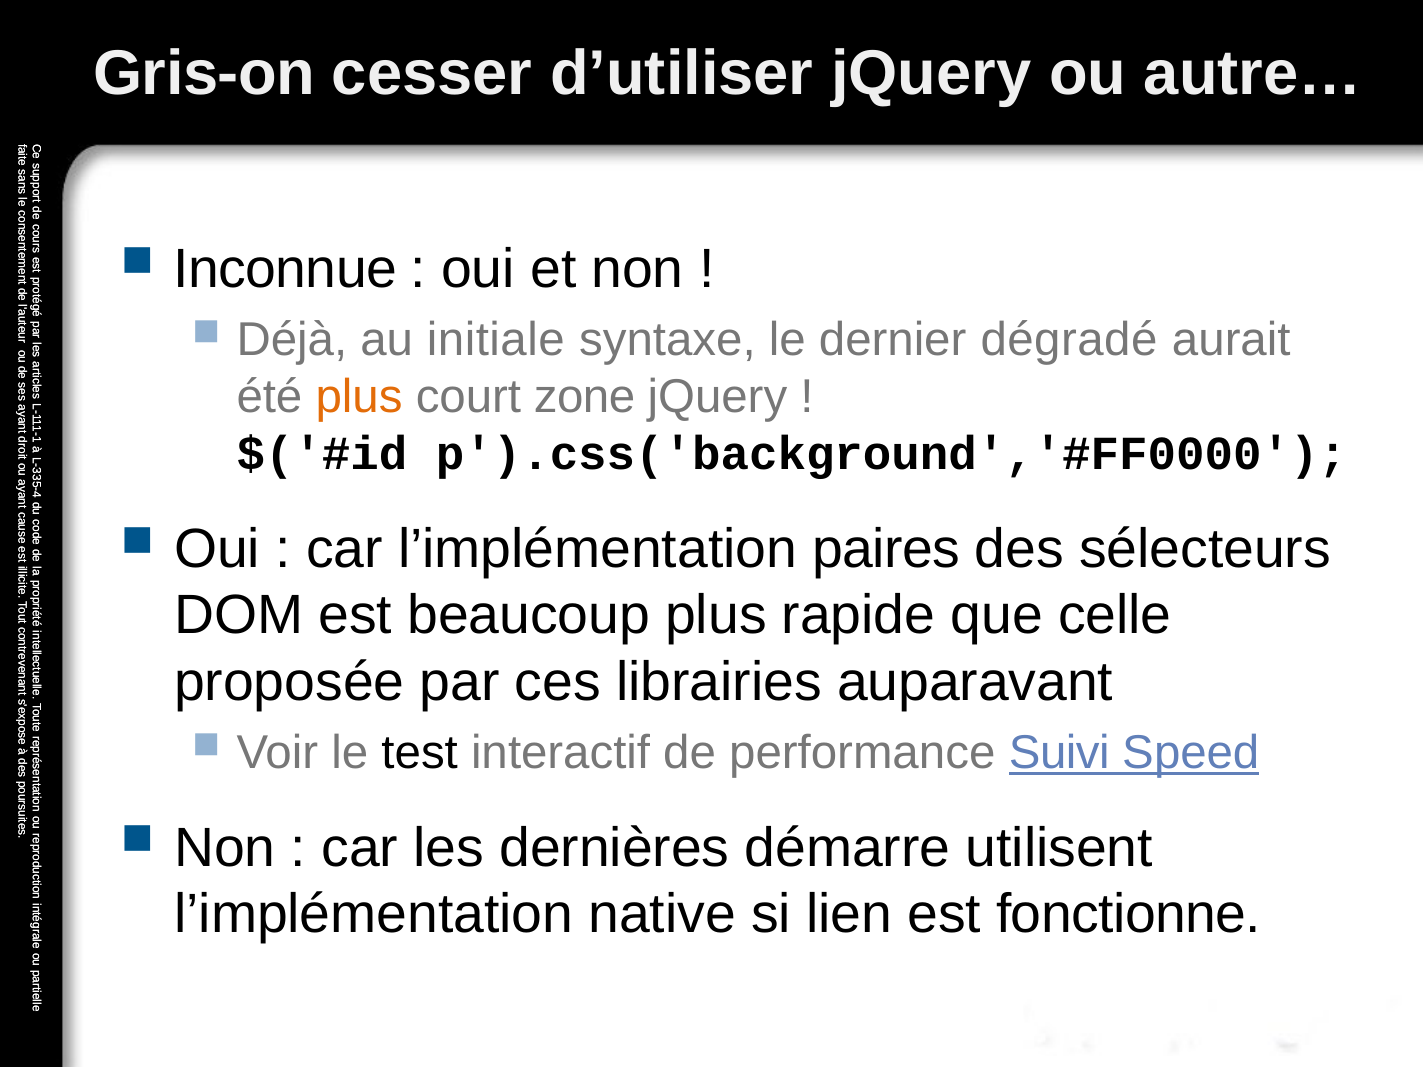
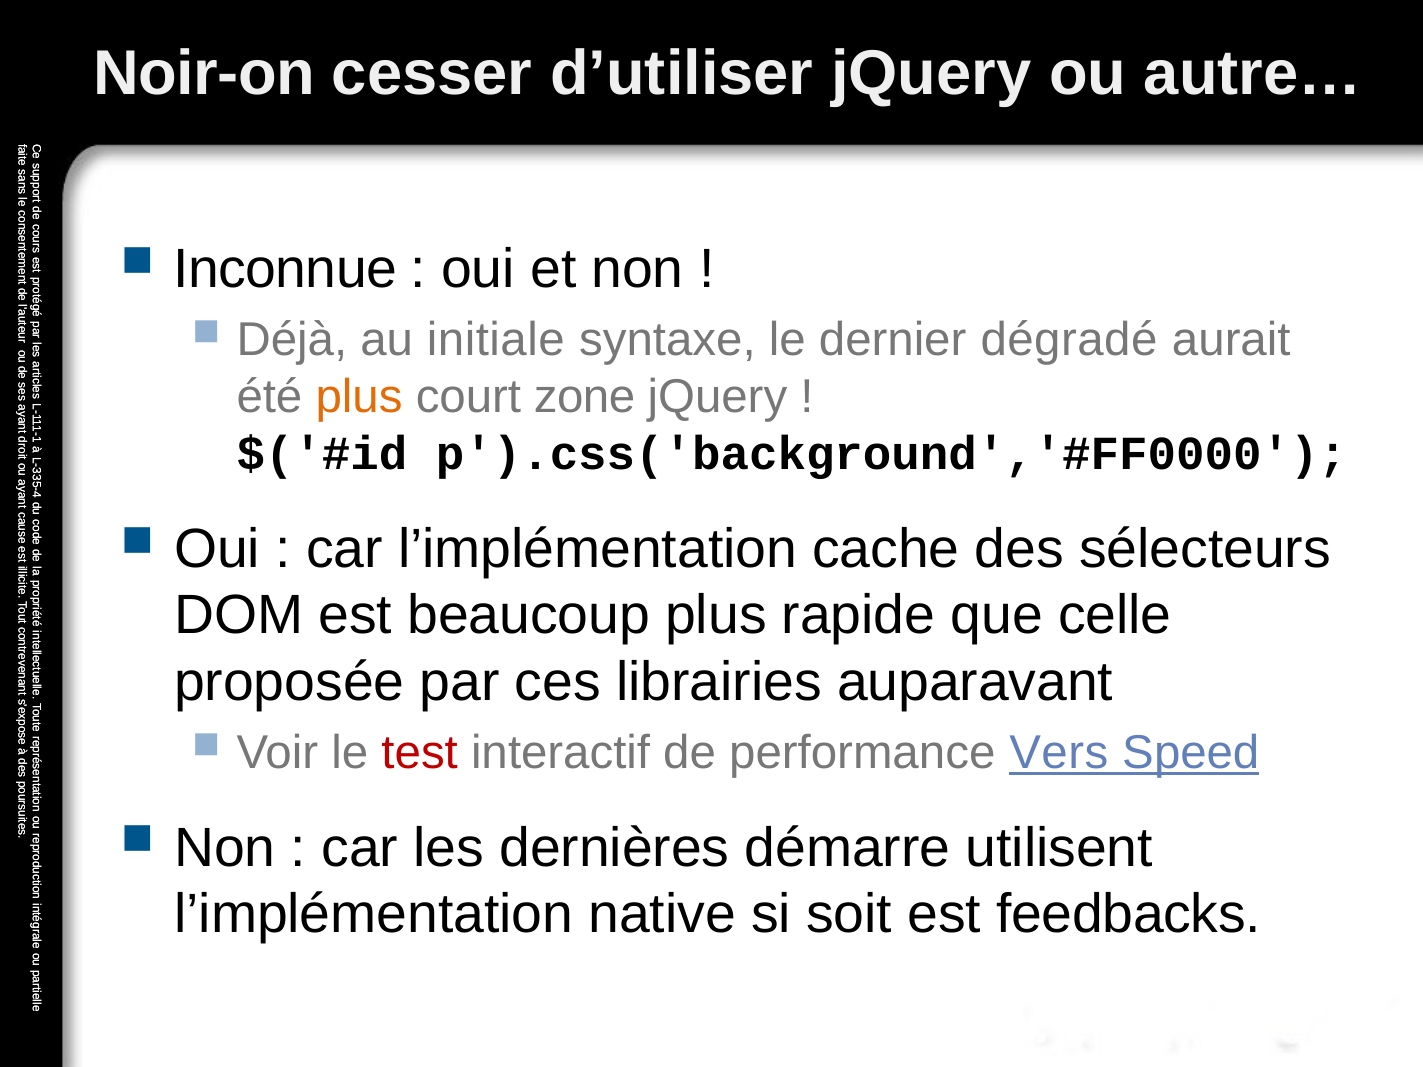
Gris-on: Gris-on -> Noir-on
paires: paires -> cache
test colour: black -> red
Suivi: Suivi -> Vers
lien: lien -> soit
fonctionne: fonctionne -> feedbacks
